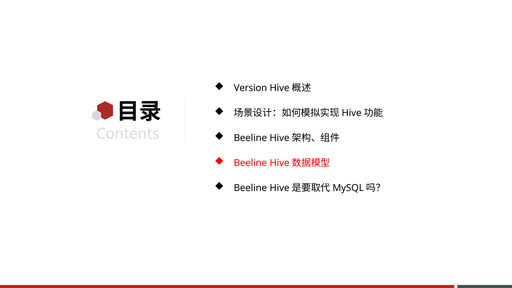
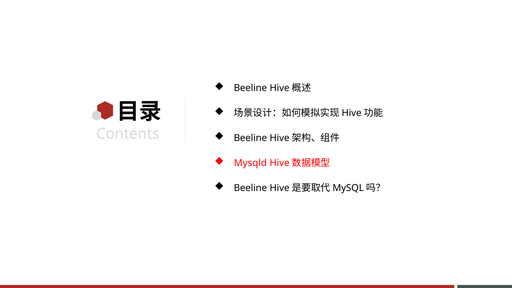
Version at (250, 88): Version -> Beeline
Beeline at (250, 163): Beeline -> Mysqld
